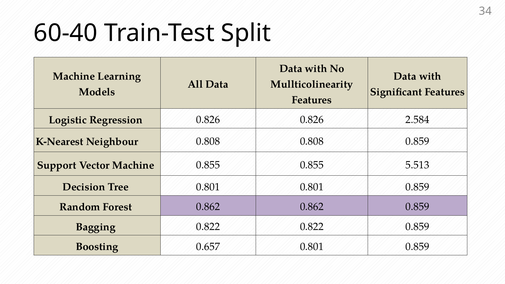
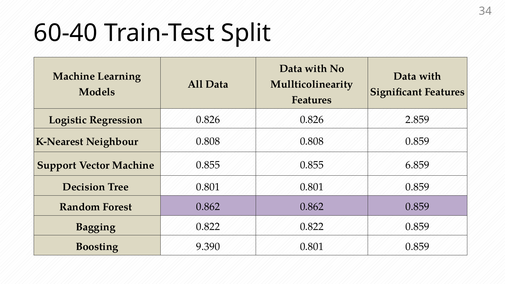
2.584: 2.584 -> 2.859
5.513: 5.513 -> 6.859
0.657: 0.657 -> 9.390
